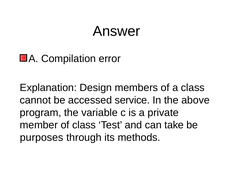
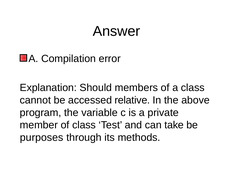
Design: Design -> Should
service: service -> relative
